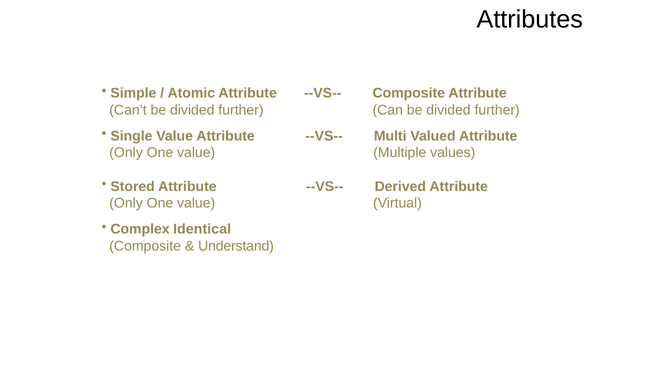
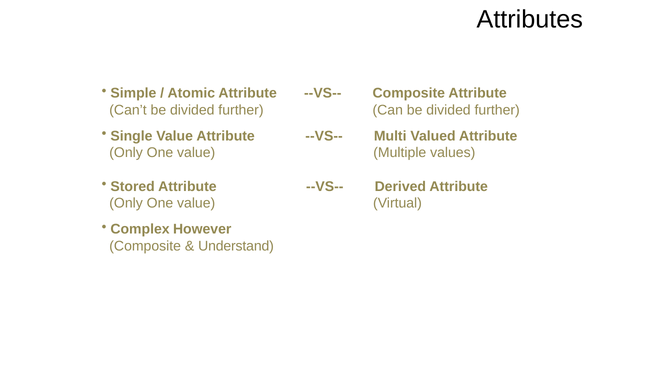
Identical: Identical -> However
